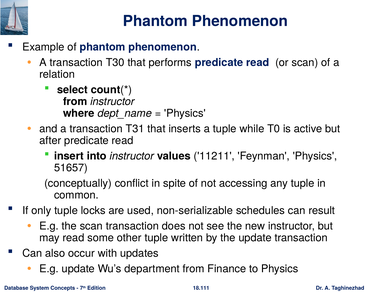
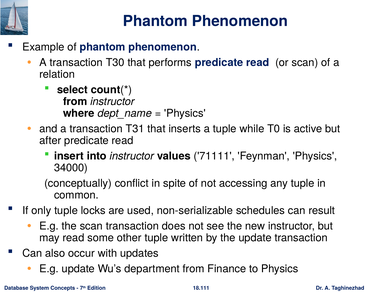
11211: 11211 -> 71111
51657: 51657 -> 34000
